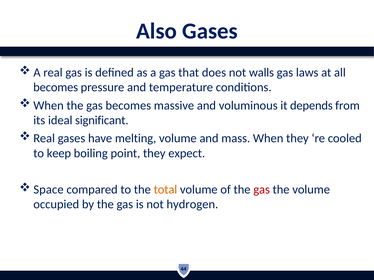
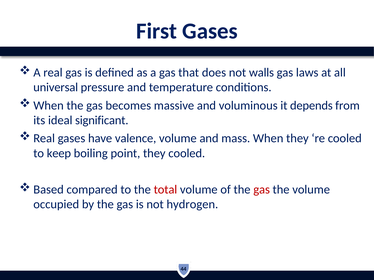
Also: Also -> First
becomes at (56, 88): becomes -> universal
melting: melting -> valence
they expect: expect -> cooled
Space: Space -> Based
total colour: orange -> red
